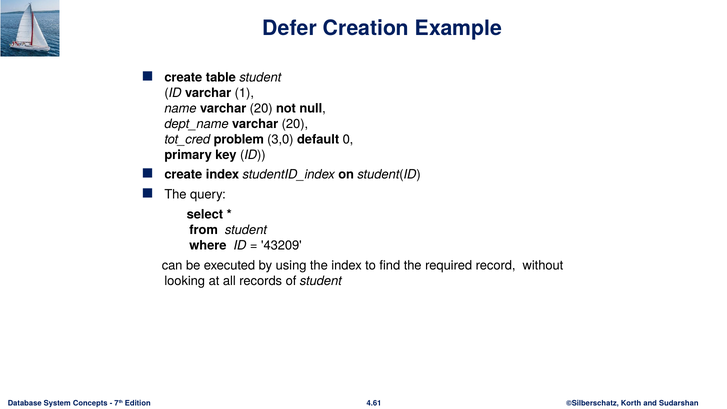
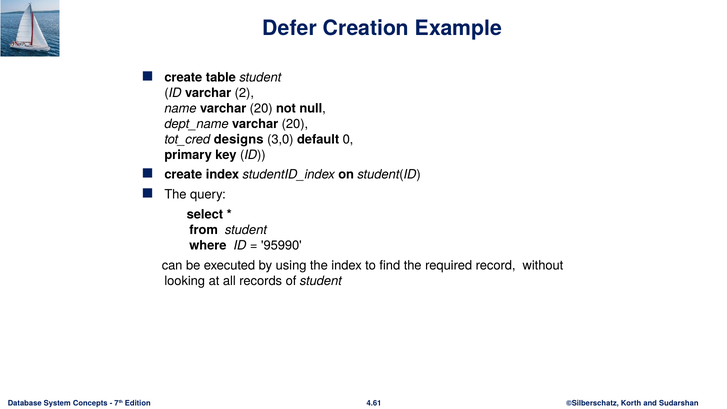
1: 1 -> 2
problem: problem -> designs
43209: 43209 -> 95990
